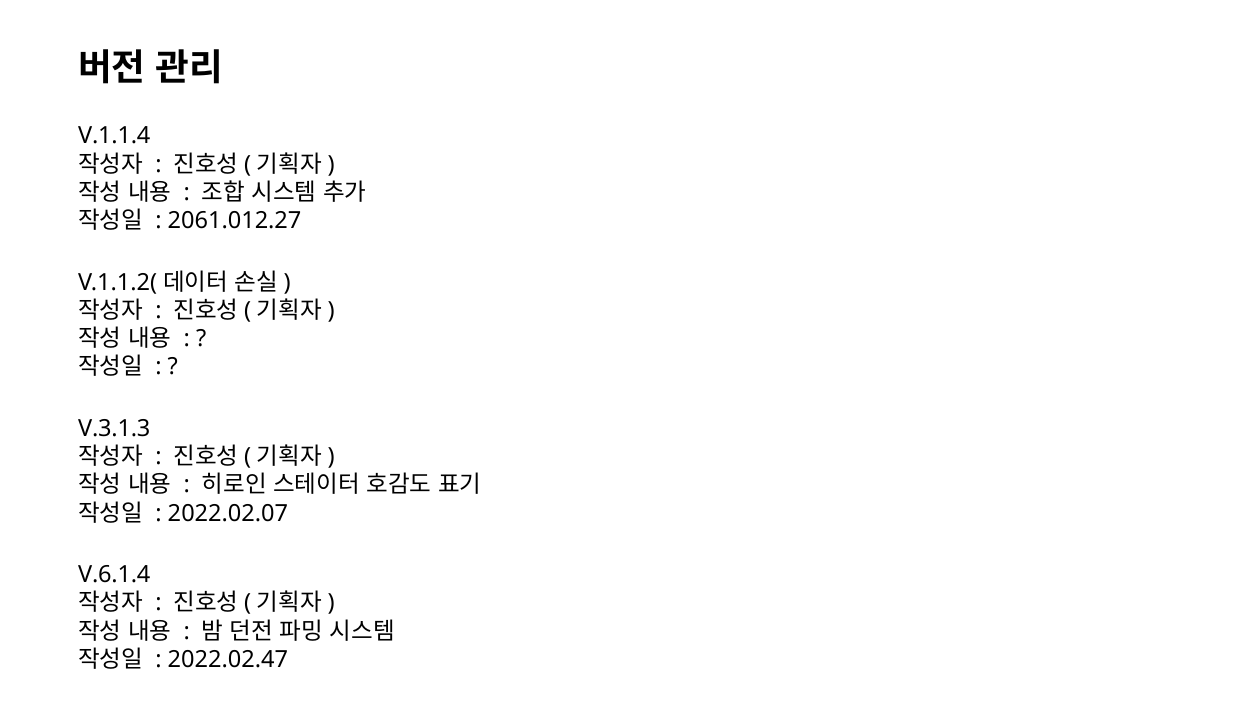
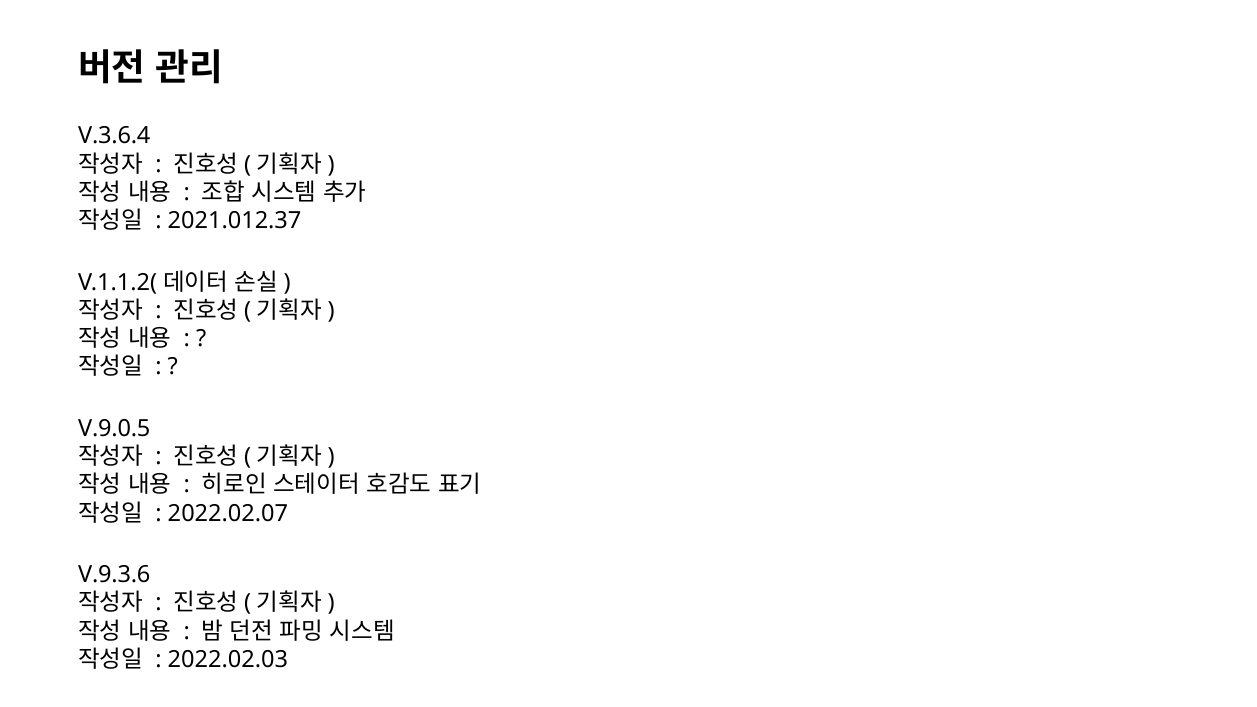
V.1.1.4: V.1.1.4 -> V.3.6.4
2061.012.27: 2061.012.27 -> 2021.012.37
V.3.1.3: V.3.1.3 -> V.9.0.5
V.6.1.4: V.6.1.4 -> V.9.3.6
2022.02.47: 2022.02.47 -> 2022.02.03
